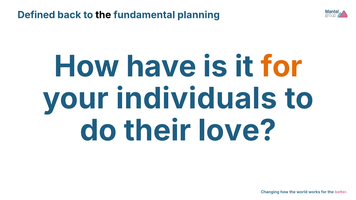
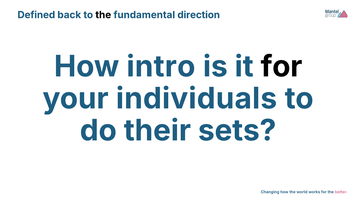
planning: planning -> direction
have: have -> intro
for at (281, 67) colour: orange -> black
love: love -> sets
